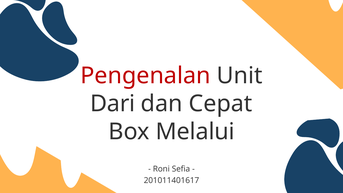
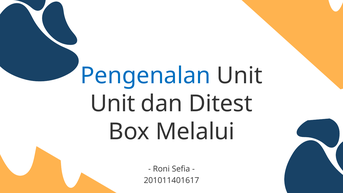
Pengenalan colour: red -> blue
Dari at (113, 104): Dari -> Unit
Cepat: Cepat -> Ditest
